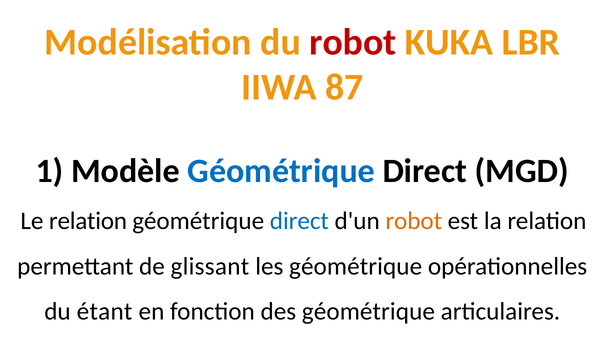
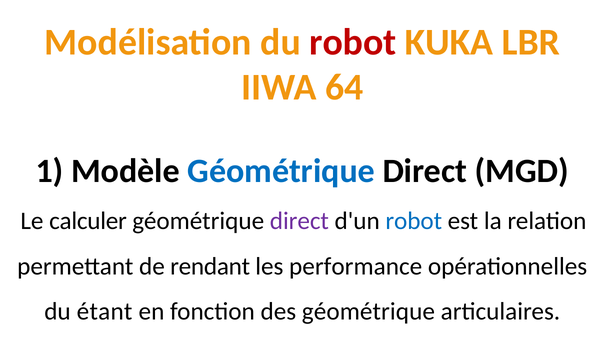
87: 87 -> 64
Le relation: relation -> calculer
direct at (299, 221) colour: blue -> purple
robot at (414, 221) colour: orange -> blue
glissant: glissant -> rendant
les géométrique: géométrique -> performance
